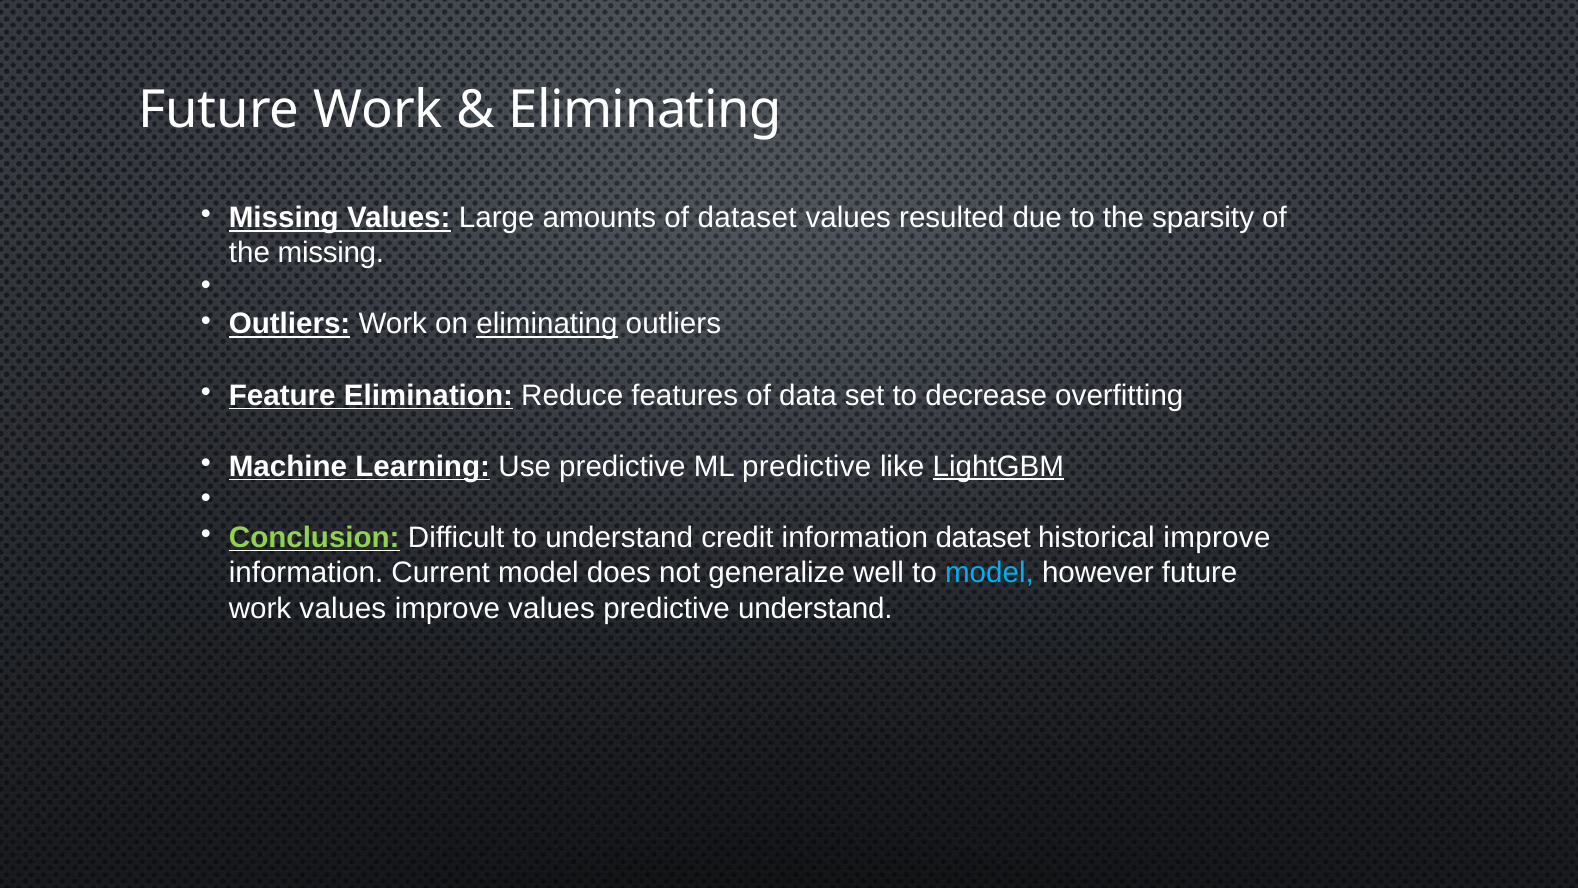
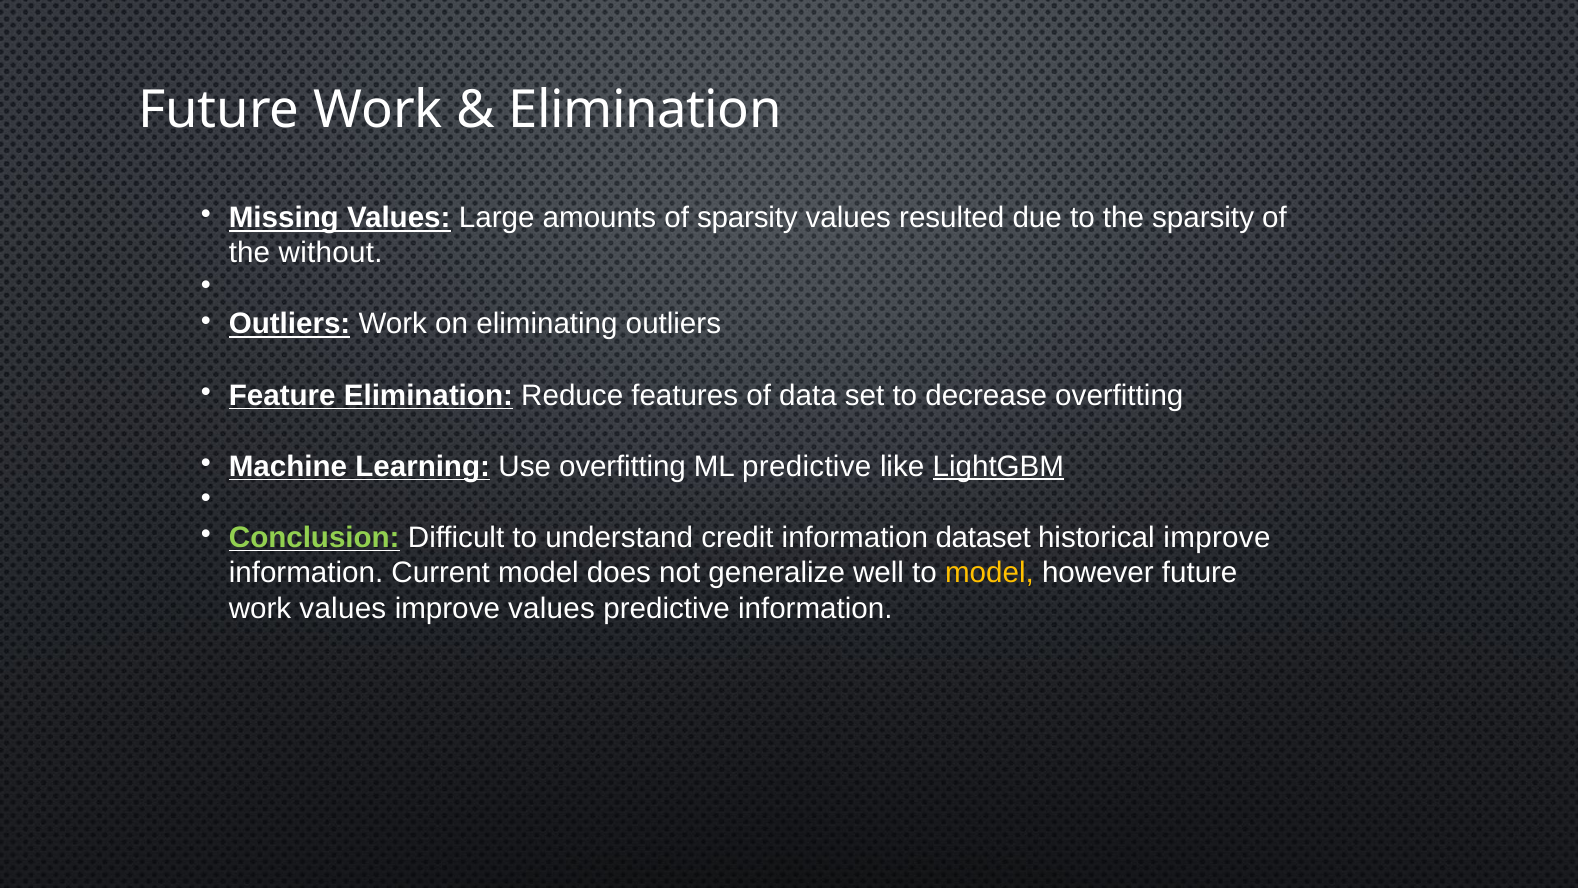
Eliminating at (645, 110): Eliminating -> Elimination
of dataset: dataset -> sparsity
the missing: missing -> without
eliminating at (547, 324) underline: present -> none
Use predictive: predictive -> overfitting
model at (989, 573) colour: light blue -> yellow
predictive understand: understand -> information
